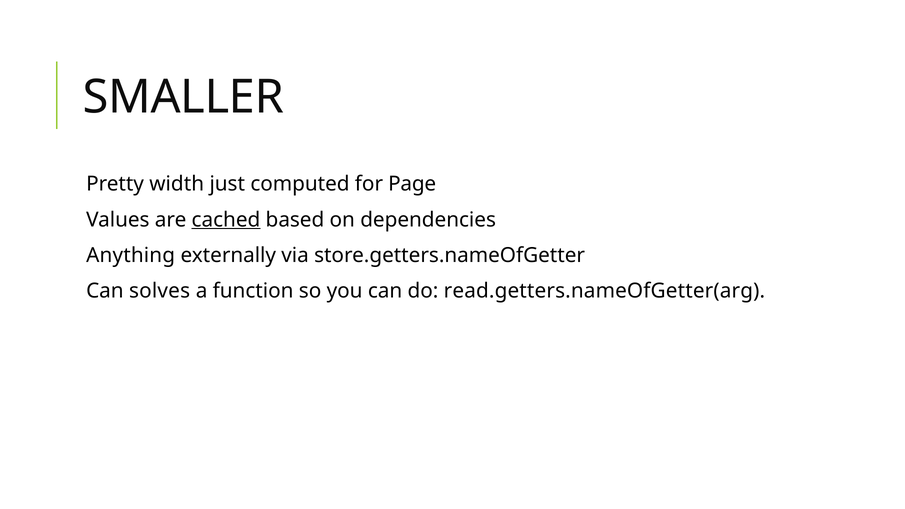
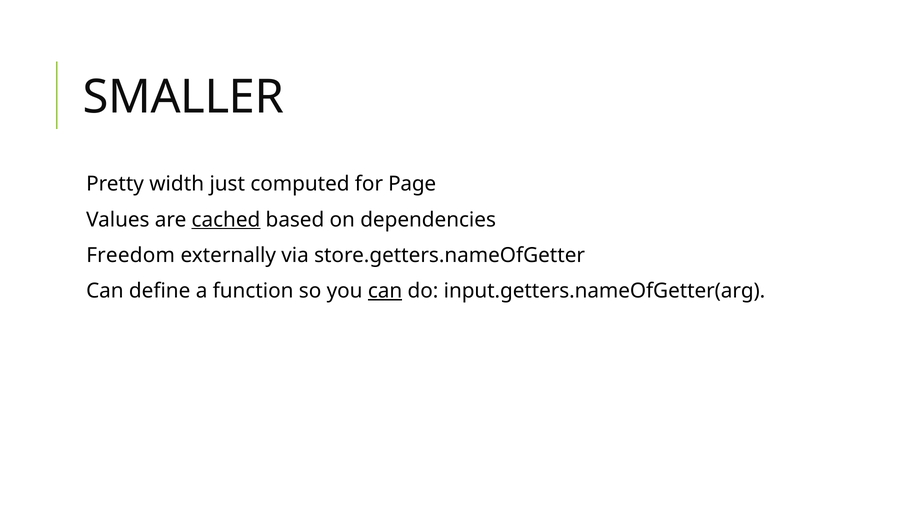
Anything: Anything -> Freedom
solves: solves -> define
can at (385, 291) underline: none -> present
read.getters.nameOfGetter(arg: read.getters.nameOfGetter(arg -> input.getters.nameOfGetter(arg
